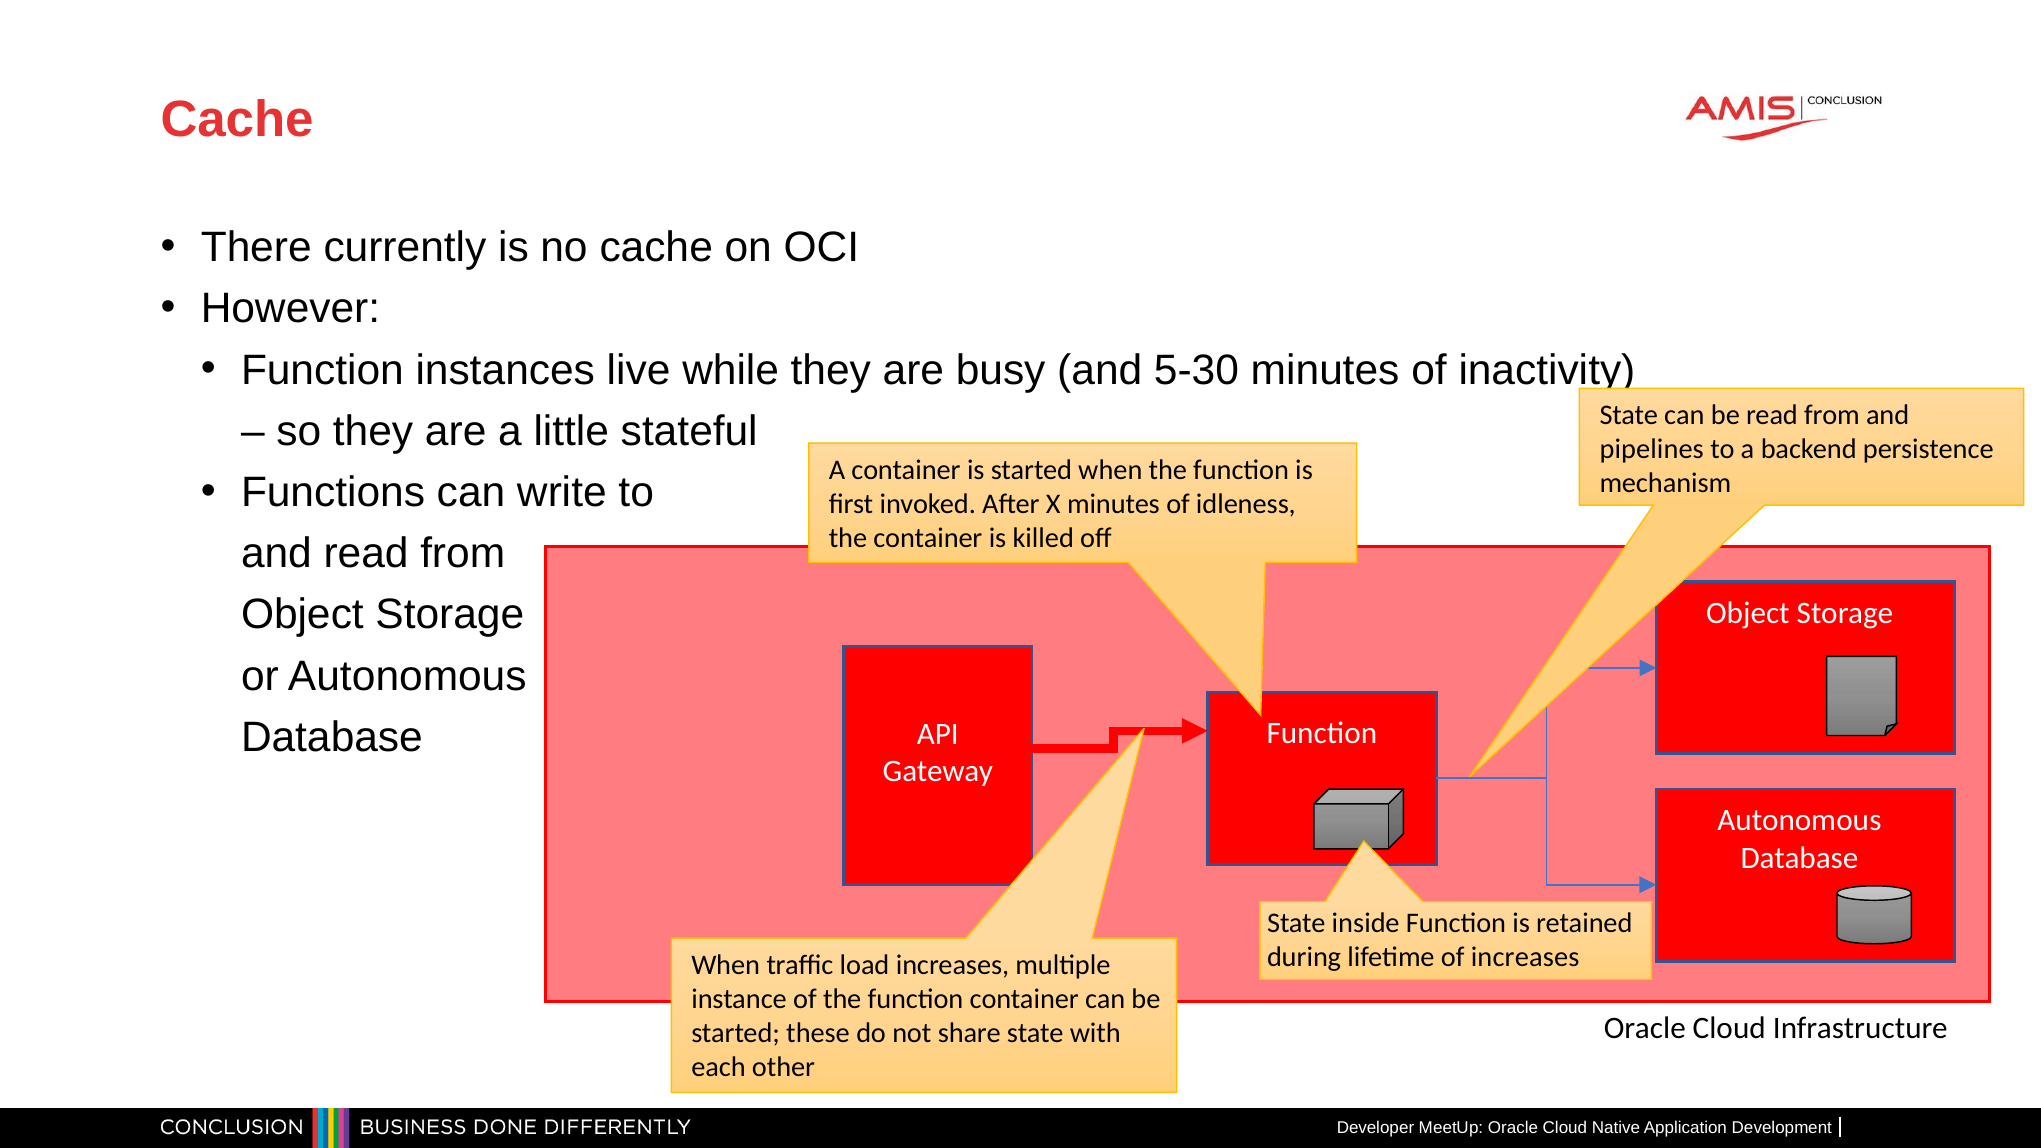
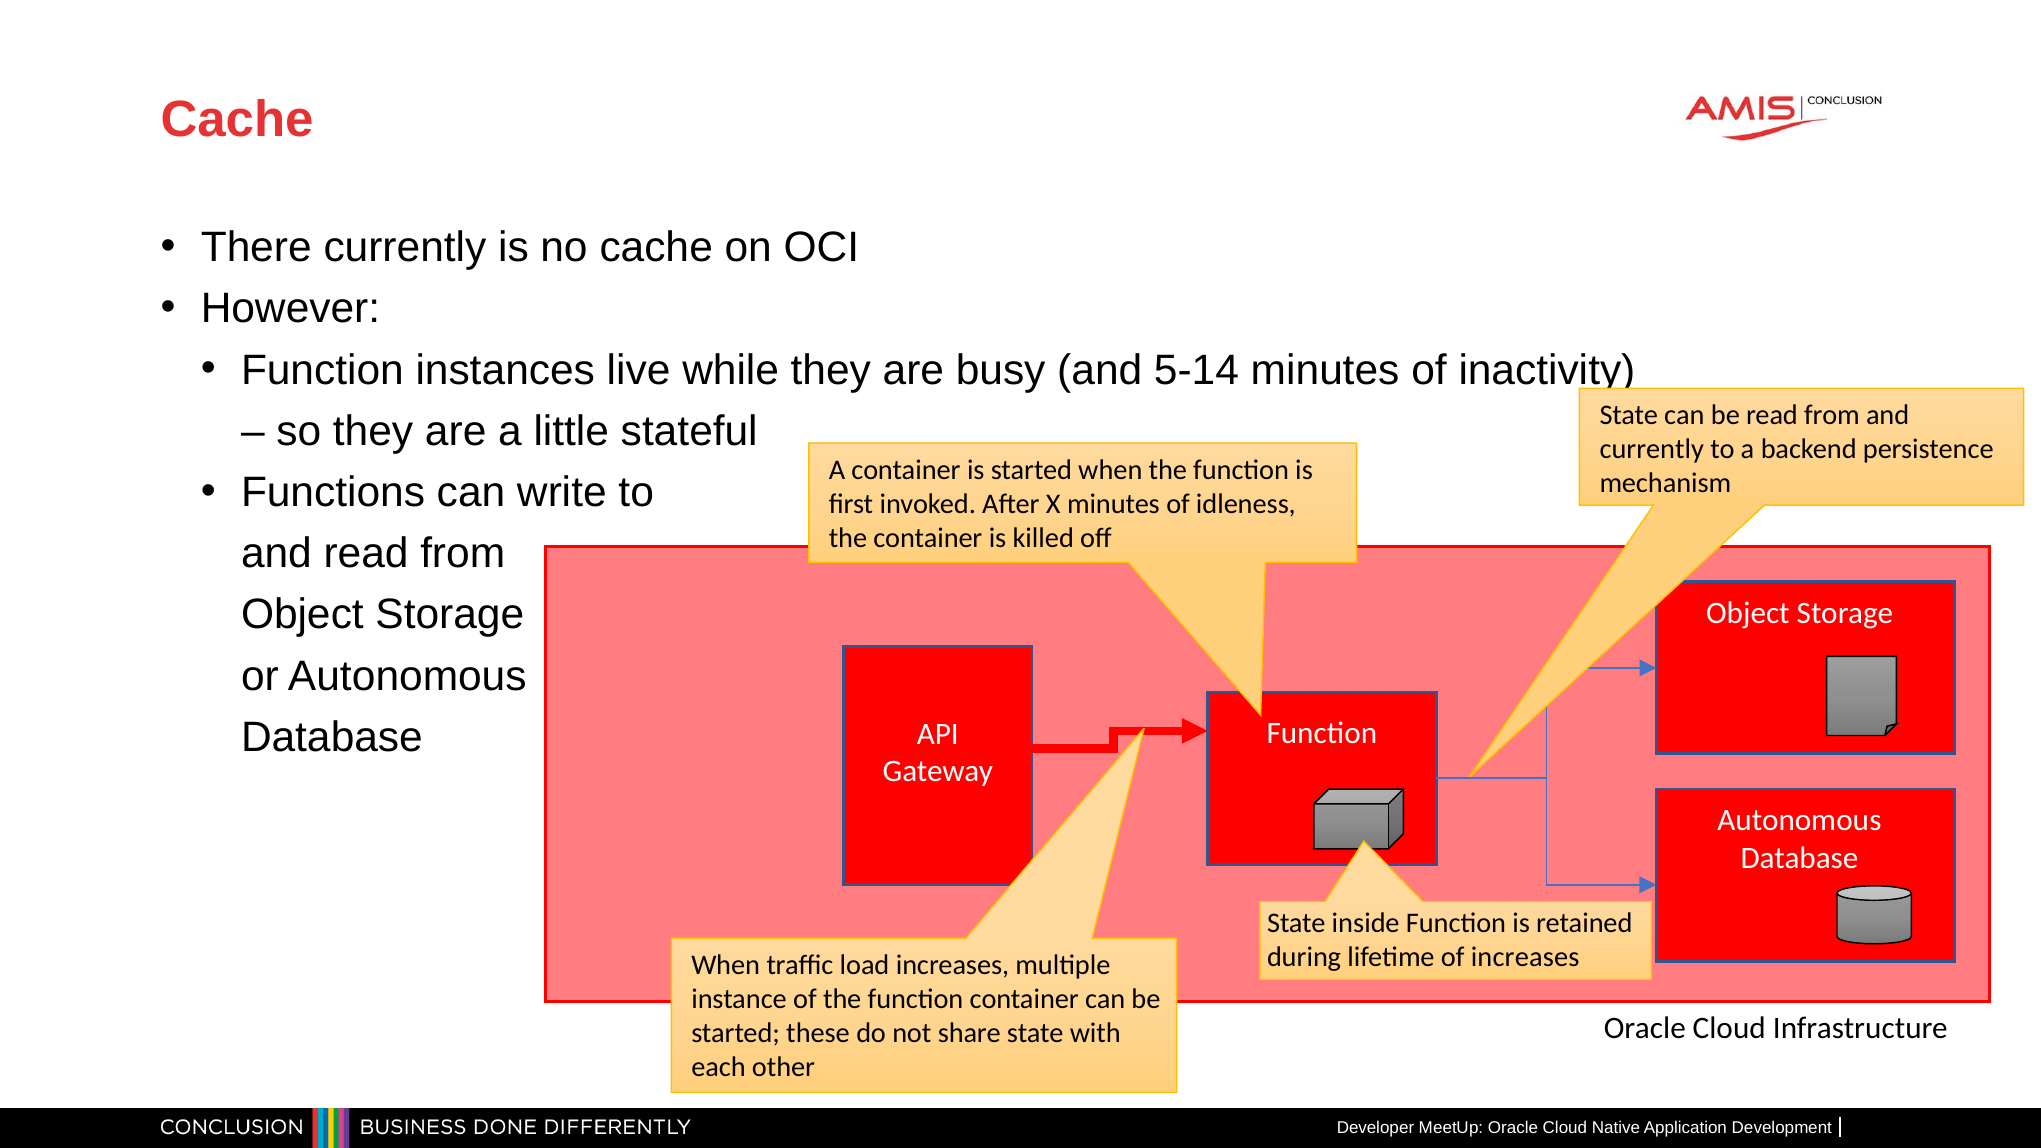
5-30: 5-30 -> 5-14
pipelines at (1652, 449): pipelines -> currently
